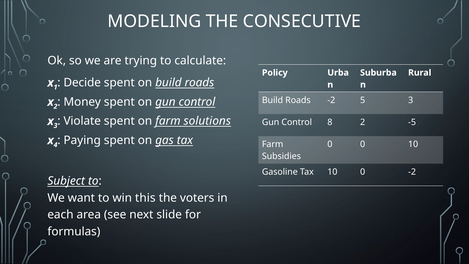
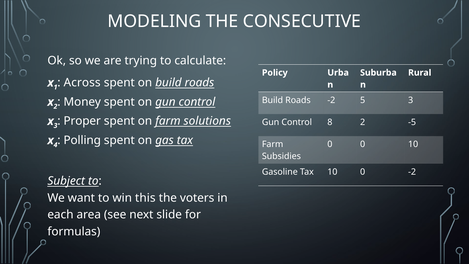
Decide: Decide -> Across
Violate: Violate -> Proper
Paying: Paying -> Polling
